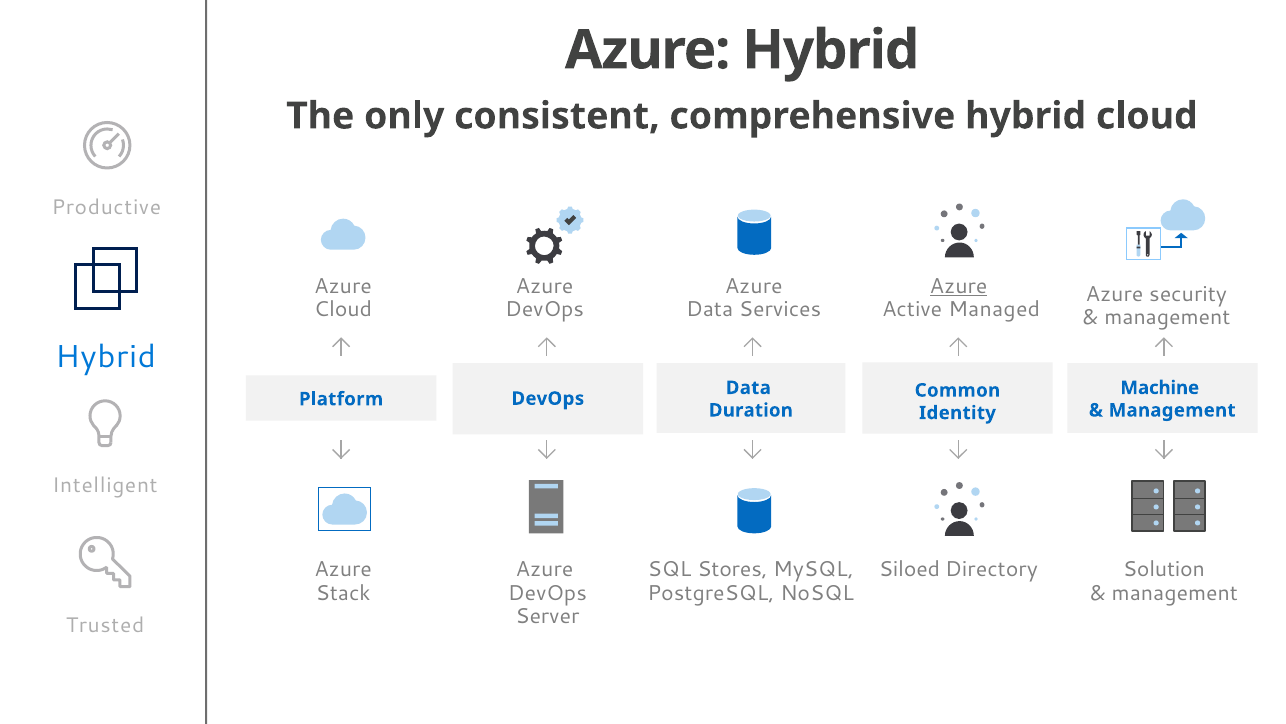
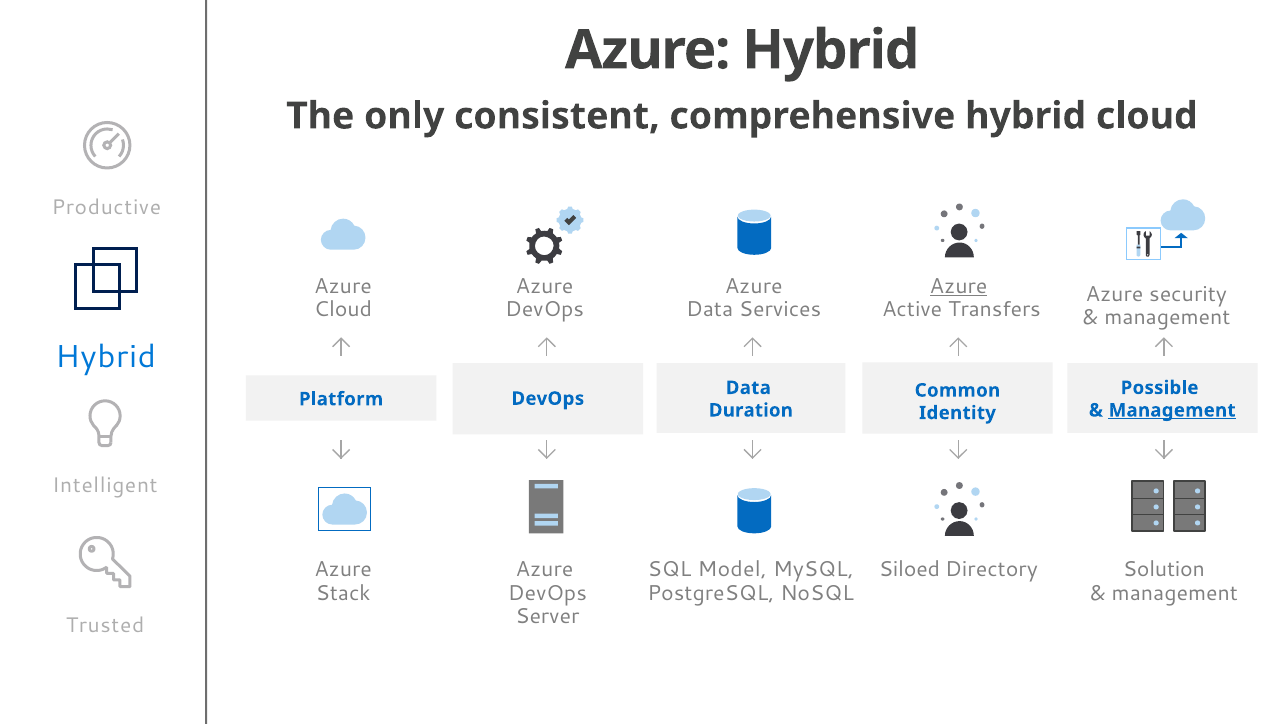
Managed: Managed -> Transfers
Machine: Machine -> Possible
Management at (1172, 410) underline: none -> present
Stores: Stores -> Model
